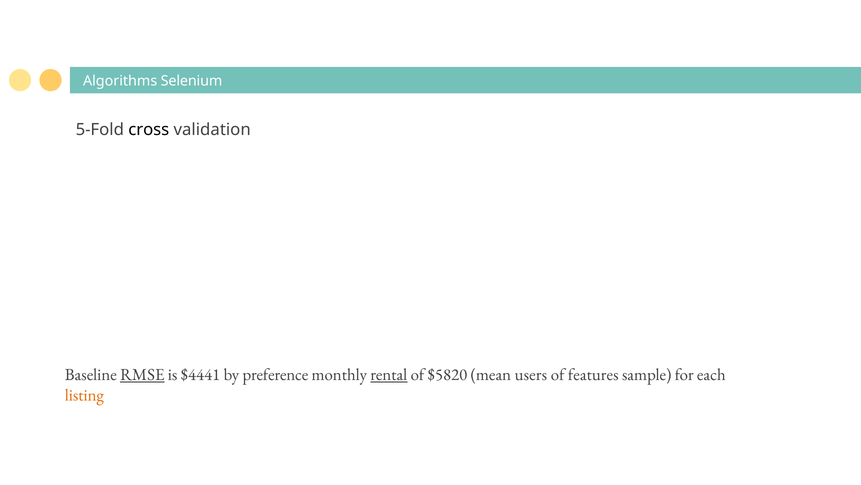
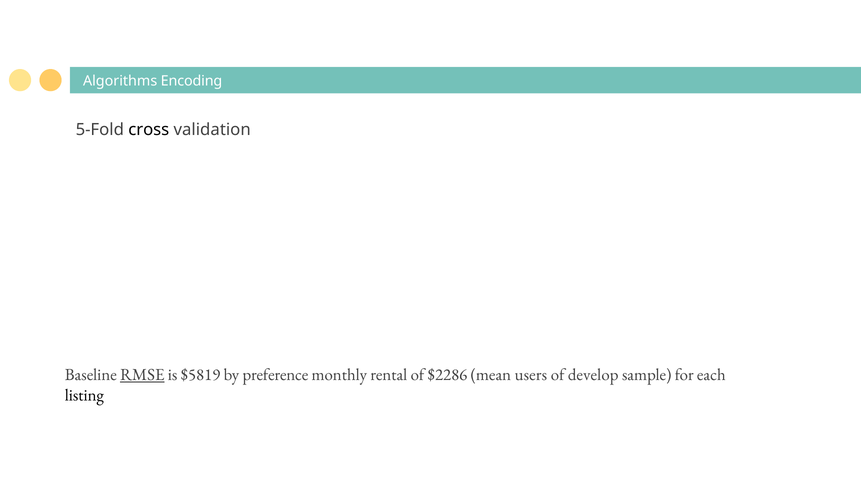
Selenium: Selenium -> Encoding
$4441: $4441 -> $5819
rental underline: present -> none
$5820: $5820 -> $2286
features: features -> develop
listing colour: orange -> black
